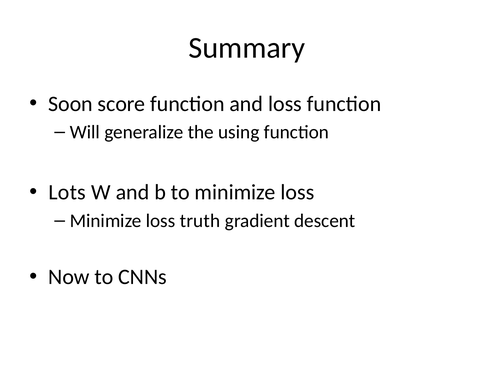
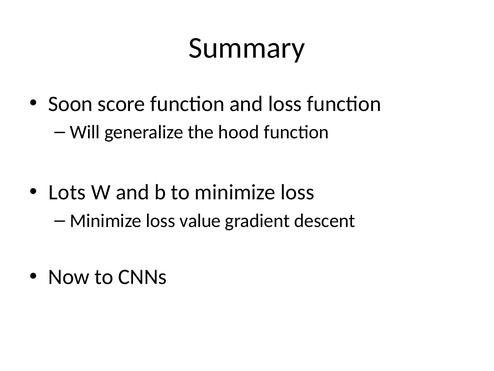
using: using -> hood
truth: truth -> value
